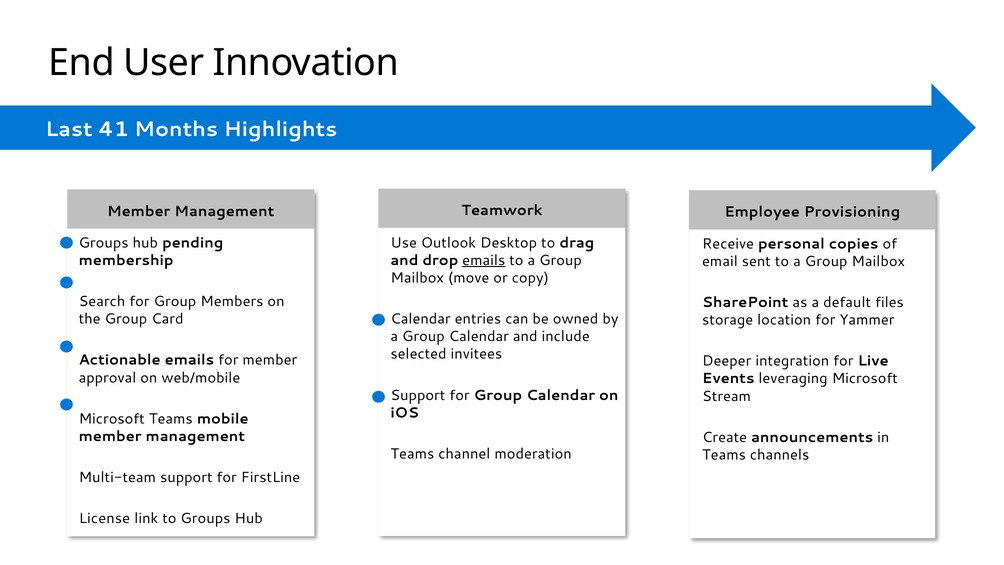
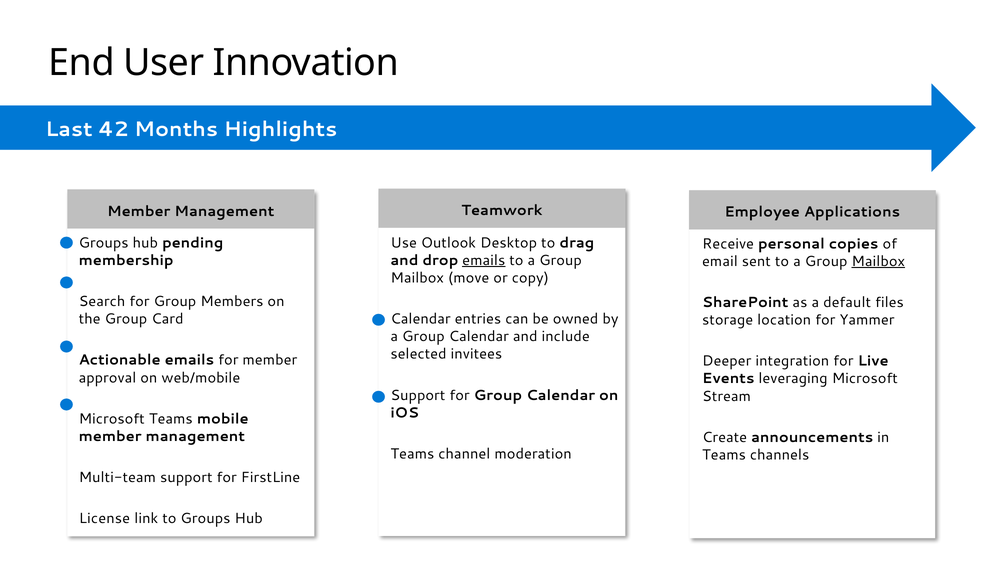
41: 41 -> 42
Provisioning: Provisioning -> Applications
Mailbox at (878, 261) underline: none -> present
